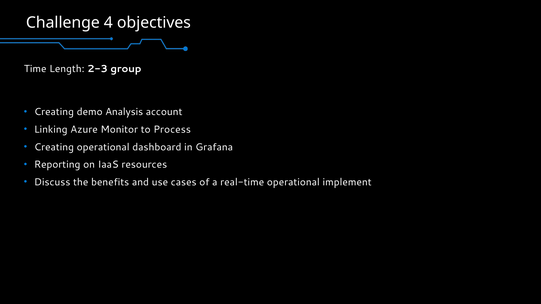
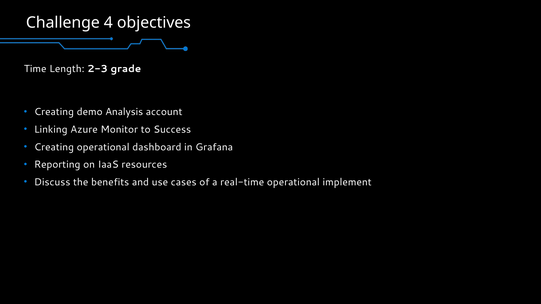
group: group -> grade
Process: Process -> Success
